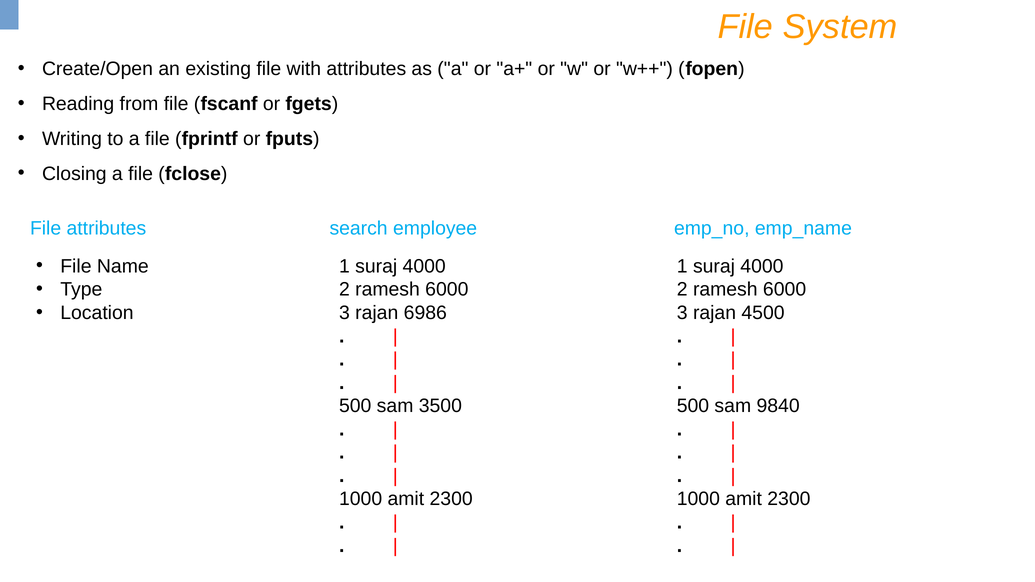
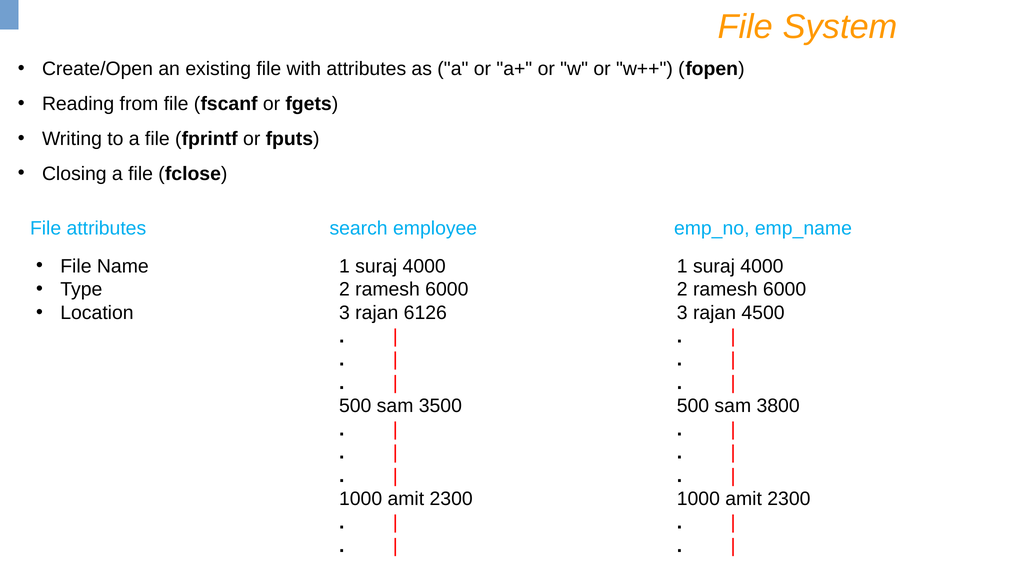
6986: 6986 -> 6126
9840: 9840 -> 3800
